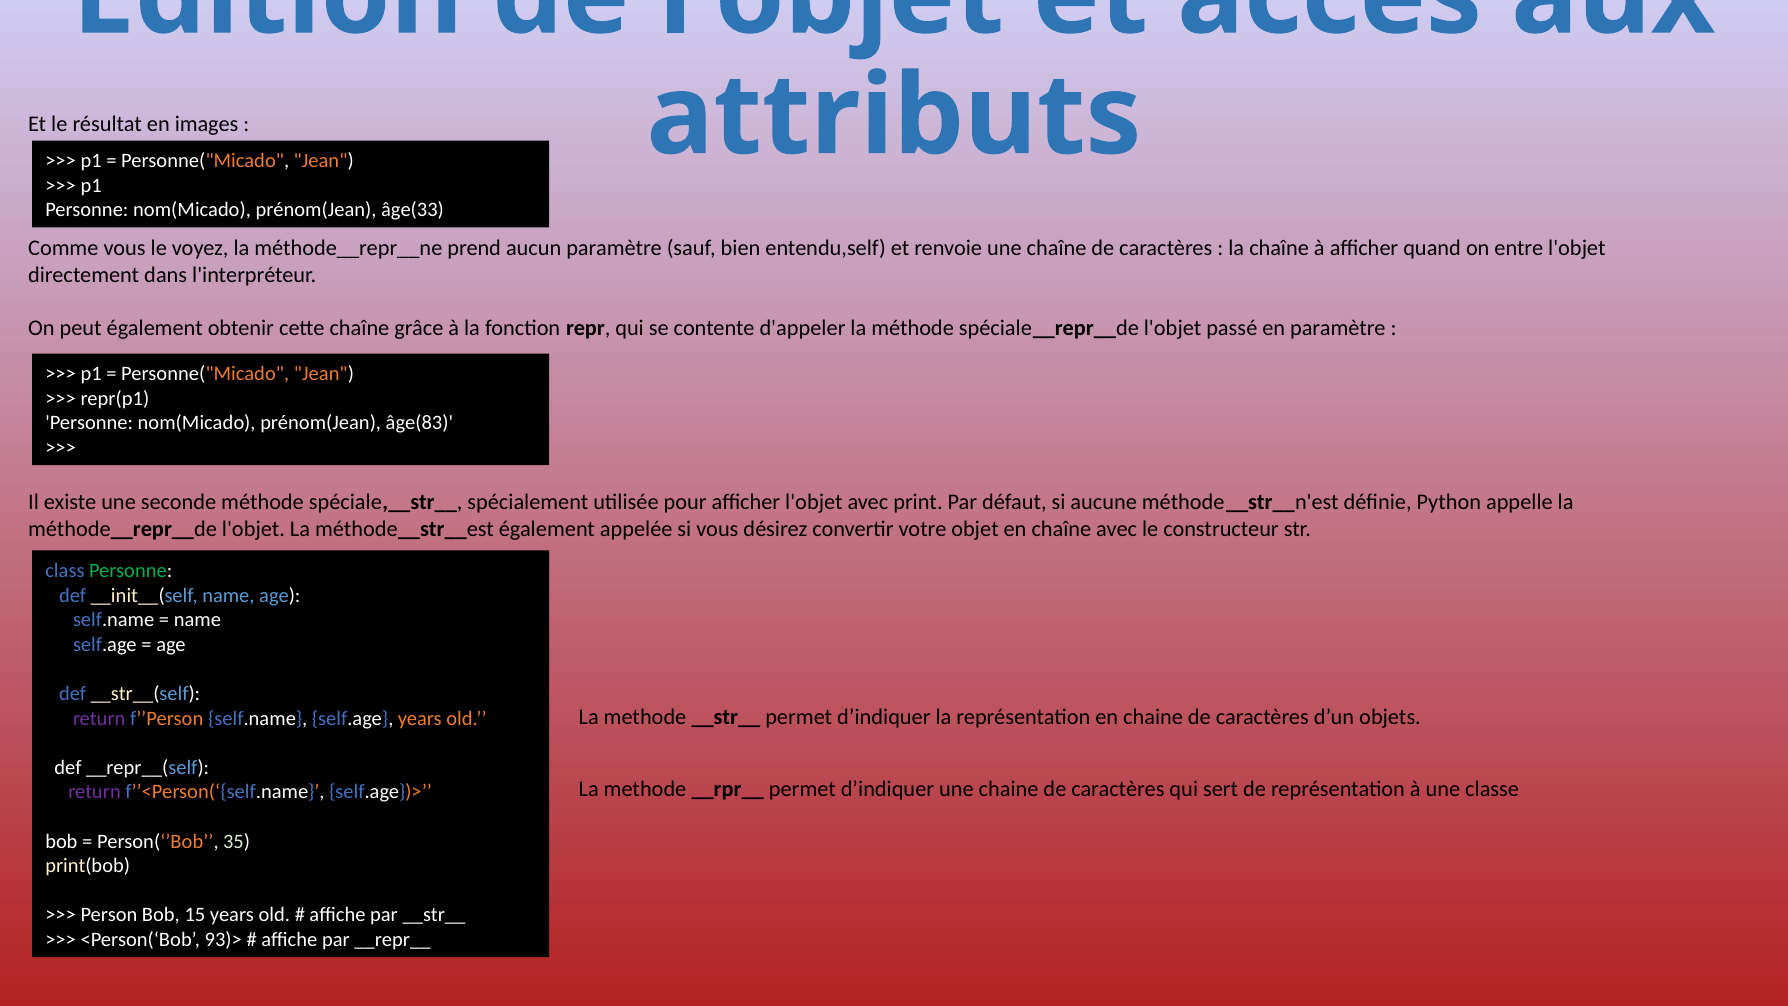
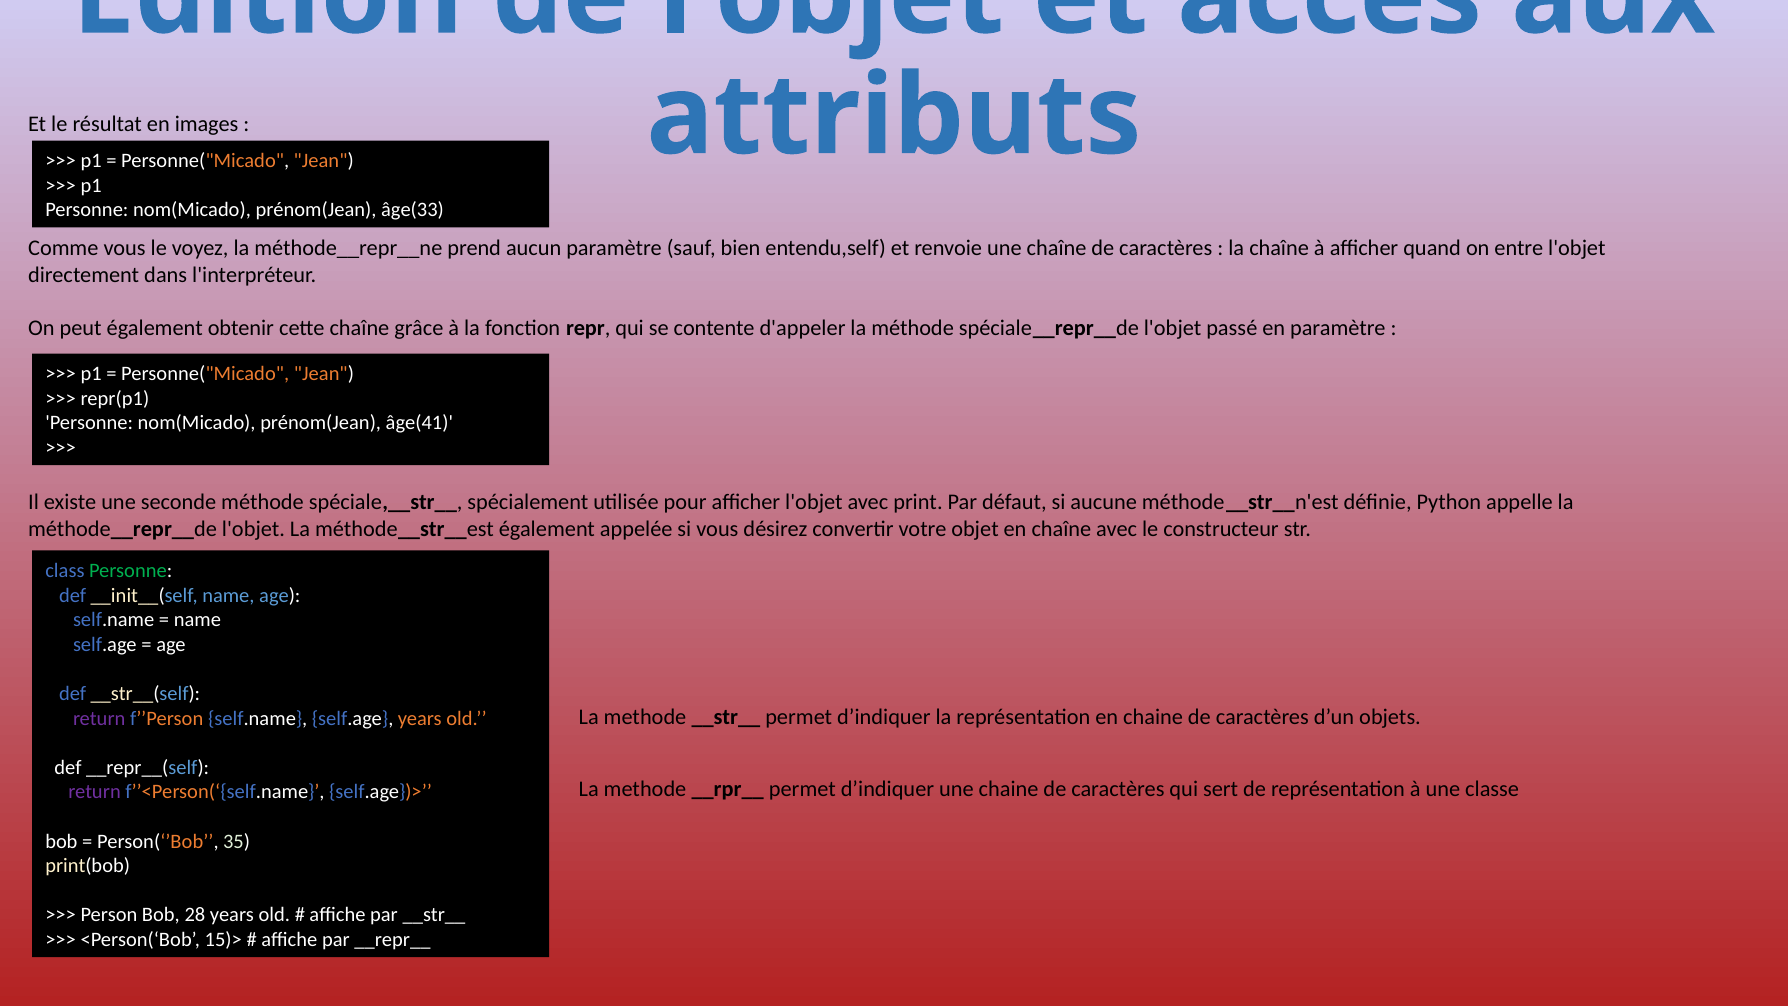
âge(83: âge(83 -> âge(41
15: 15 -> 28
93)>: 93)> -> 15)>
